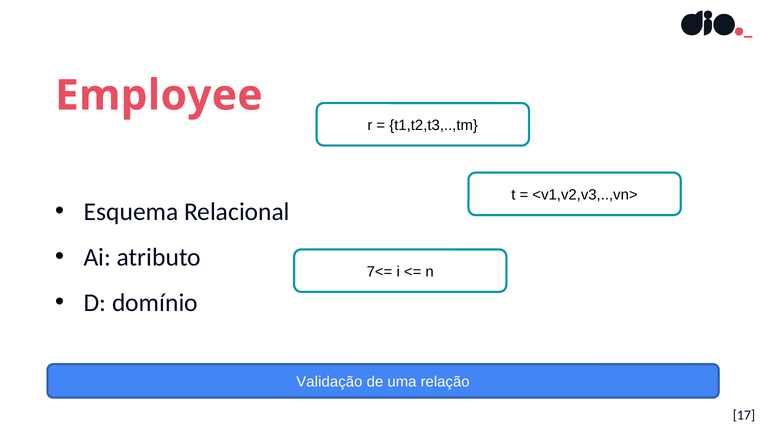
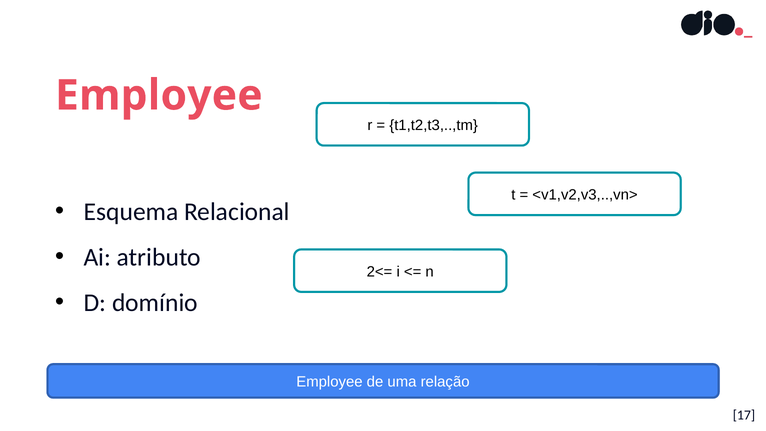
7<=: 7<= -> 2<=
Validação at (329, 382): Validação -> Employee
